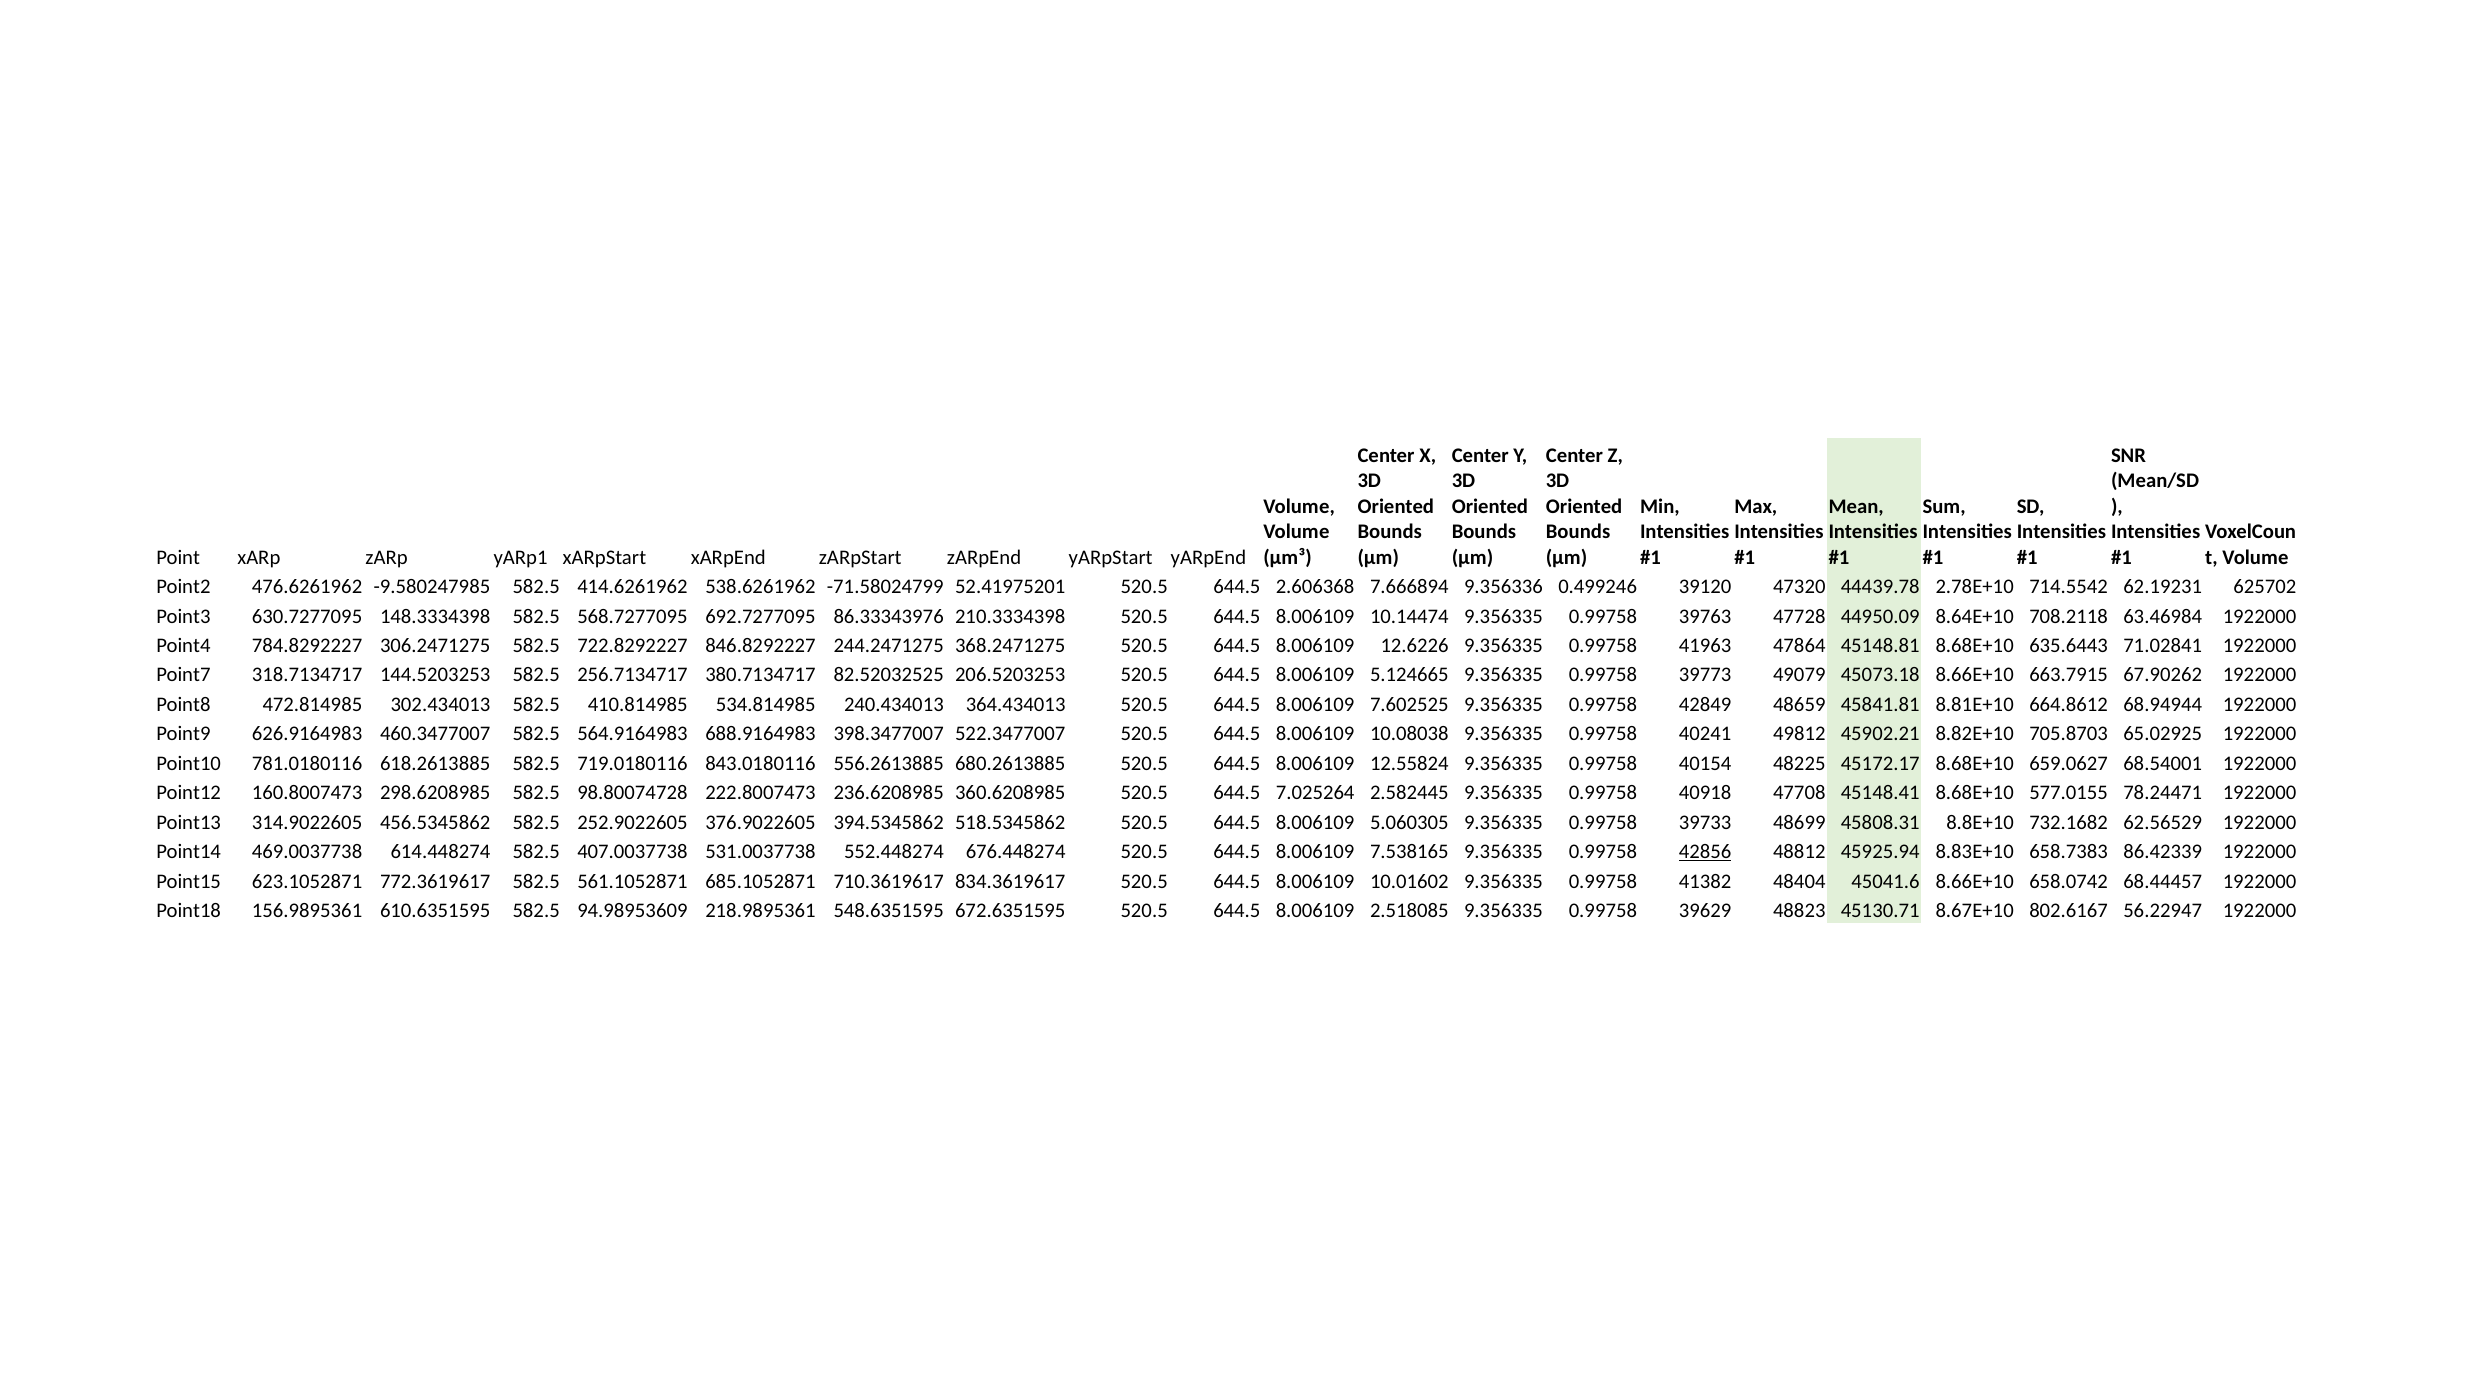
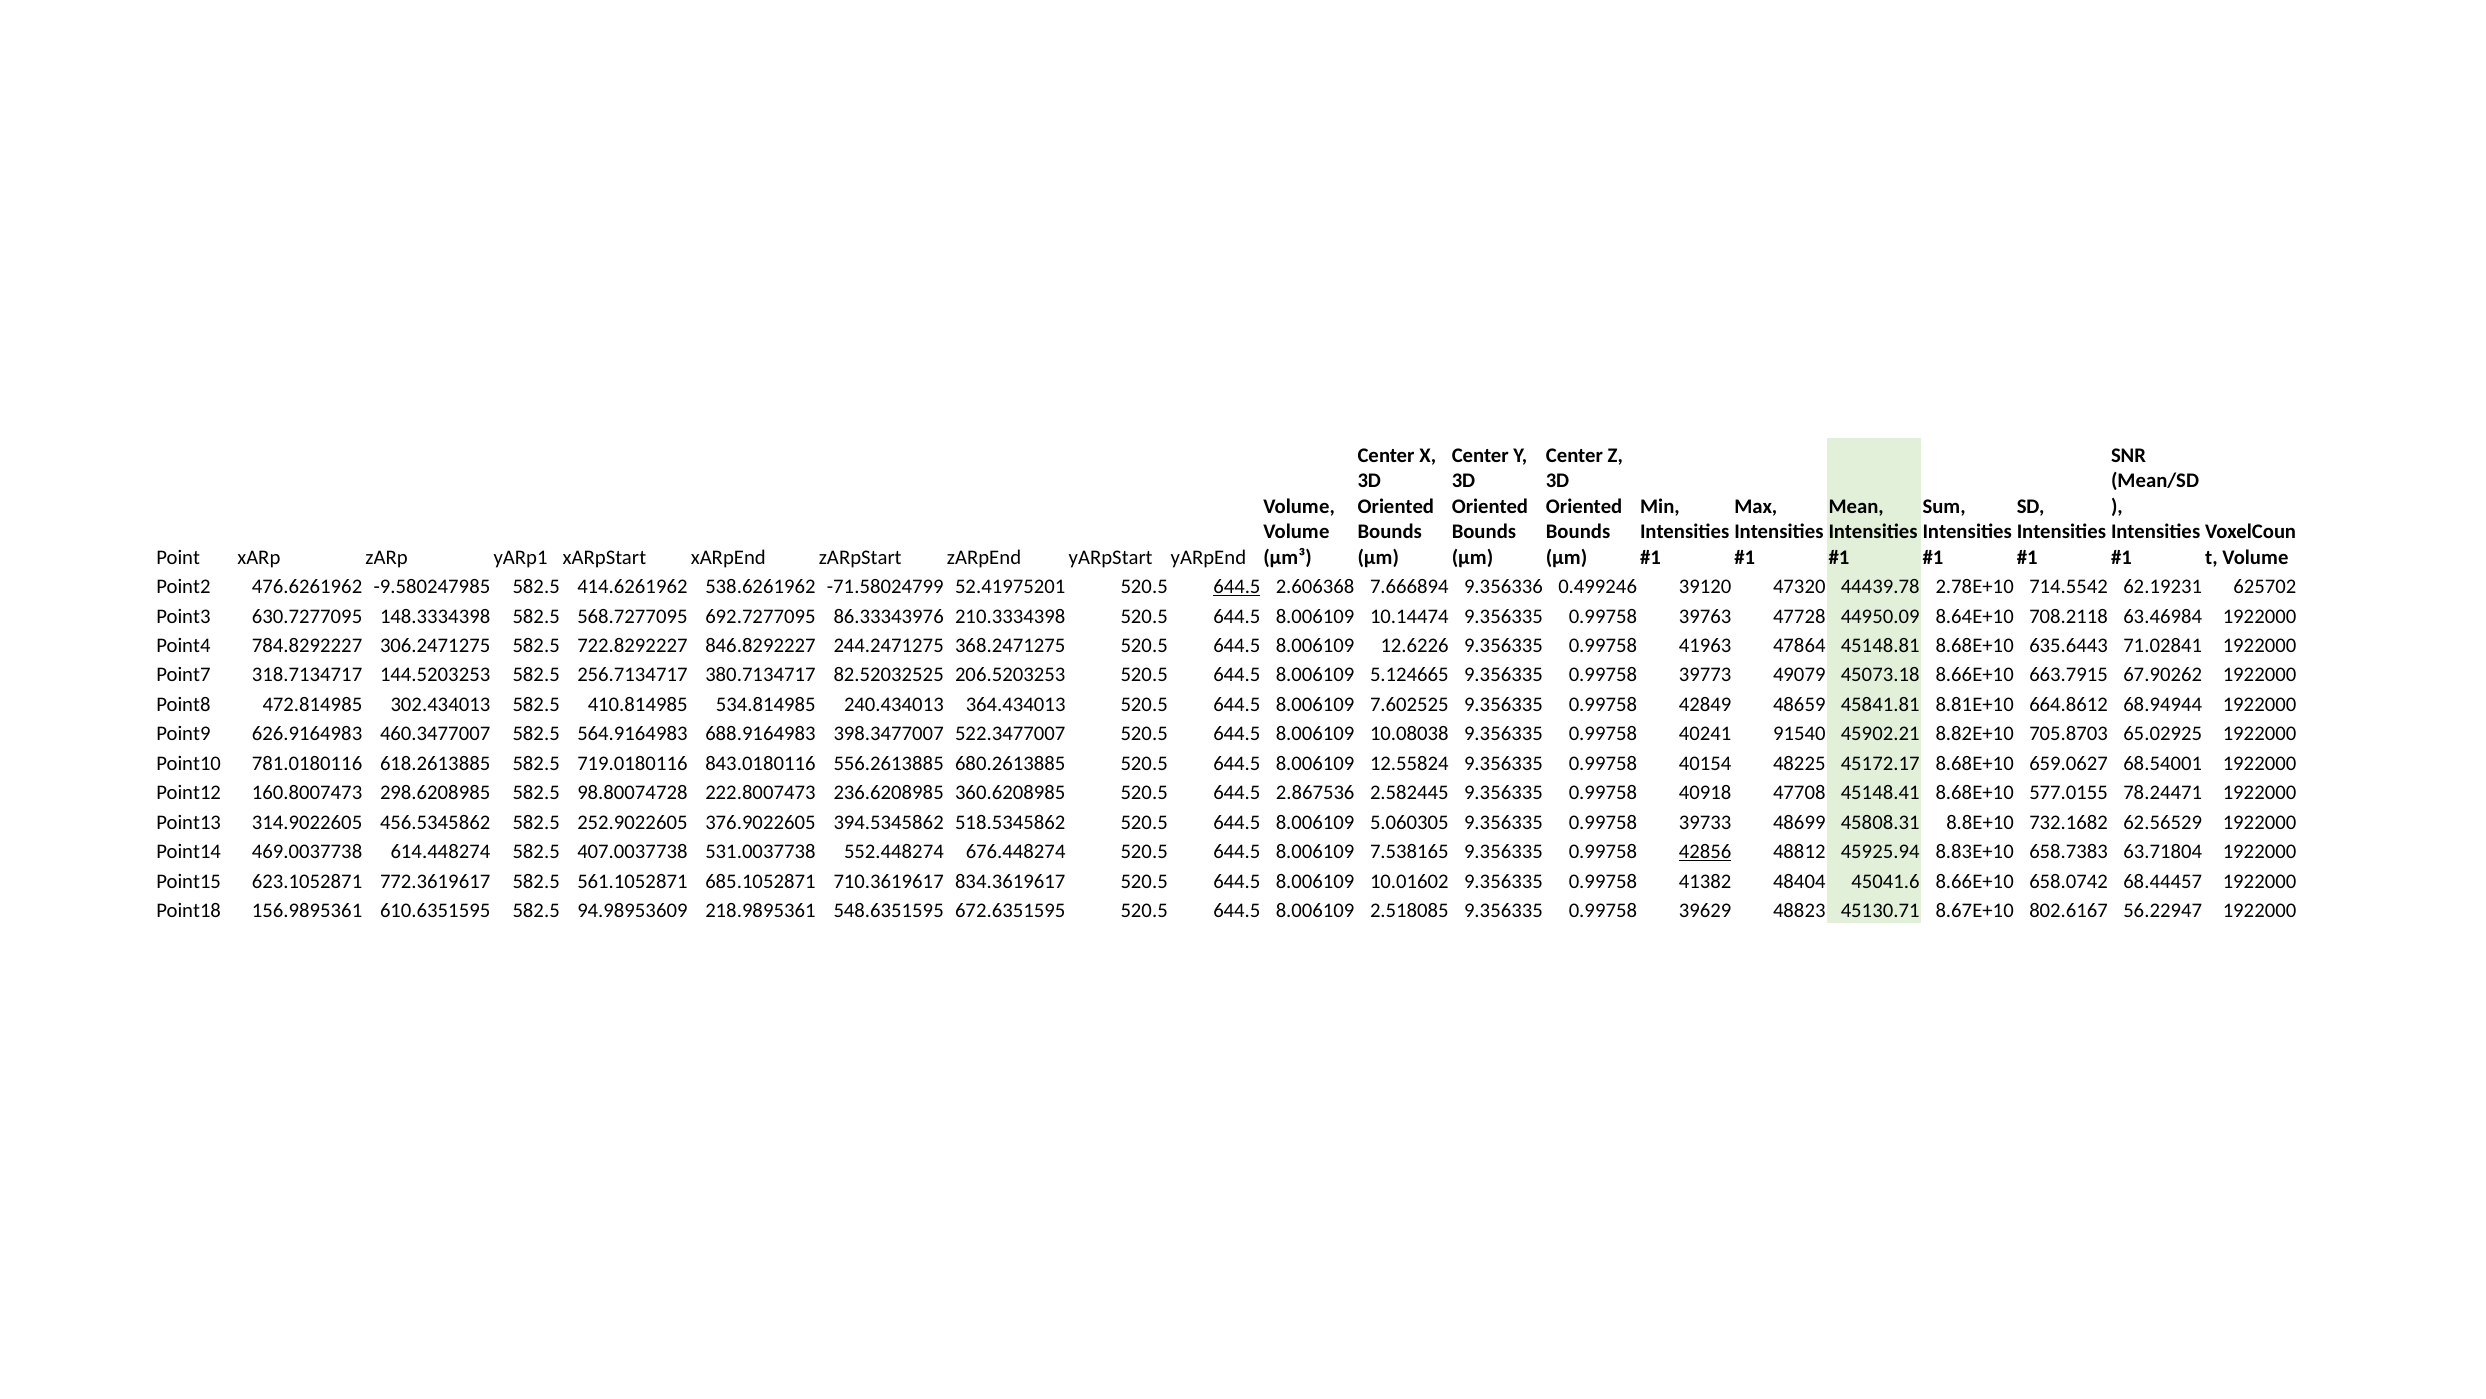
644.5 at (1237, 586) underline: none -> present
49812: 49812 -> 91540
7.025264: 7.025264 -> 2.867536
86.42339: 86.42339 -> 63.71804
